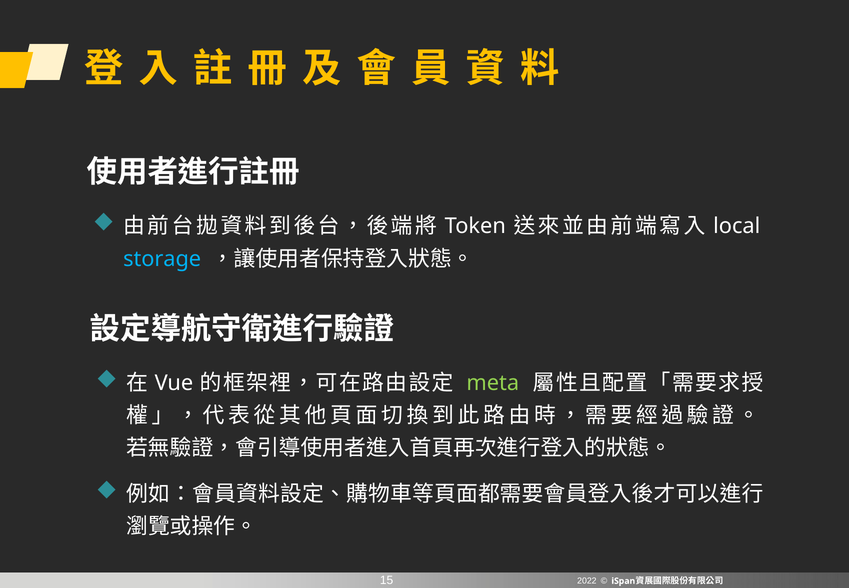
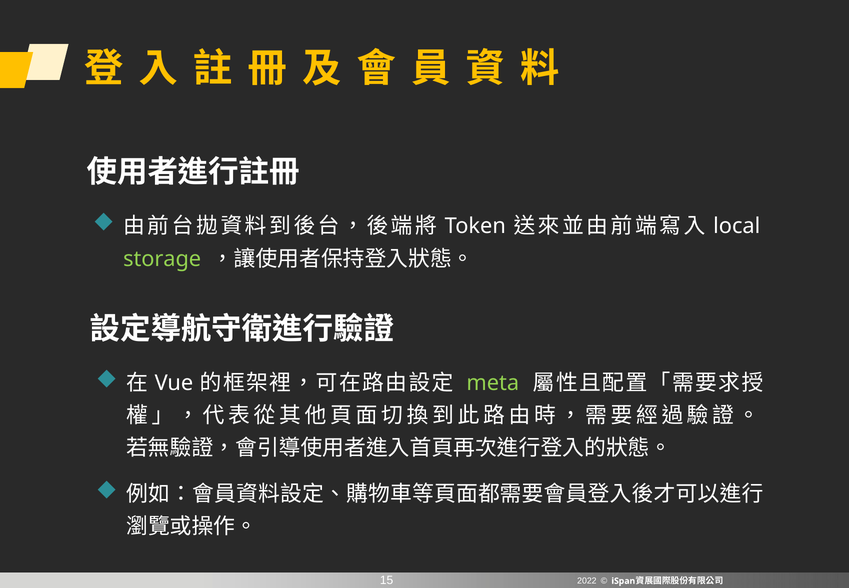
storage colour: light blue -> light green
